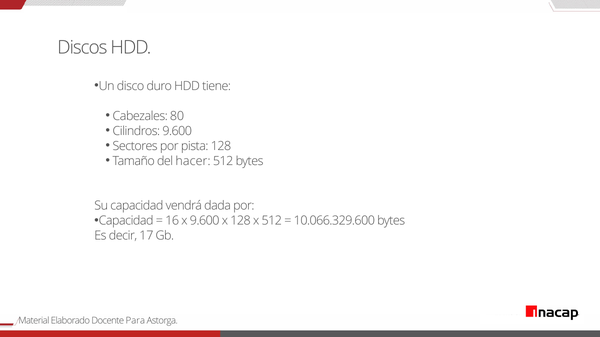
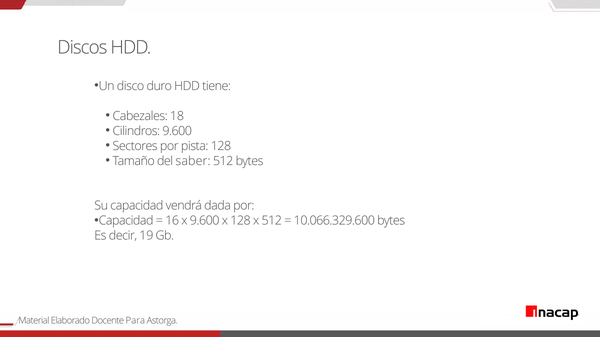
80: 80 -> 18
hacer: hacer -> saber
17: 17 -> 19
